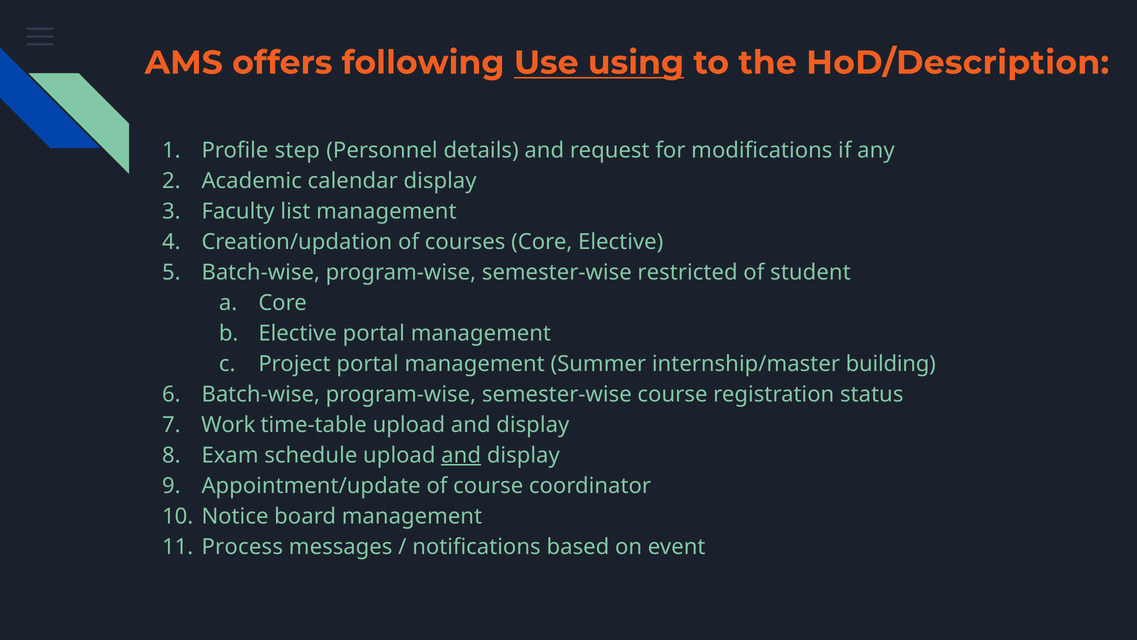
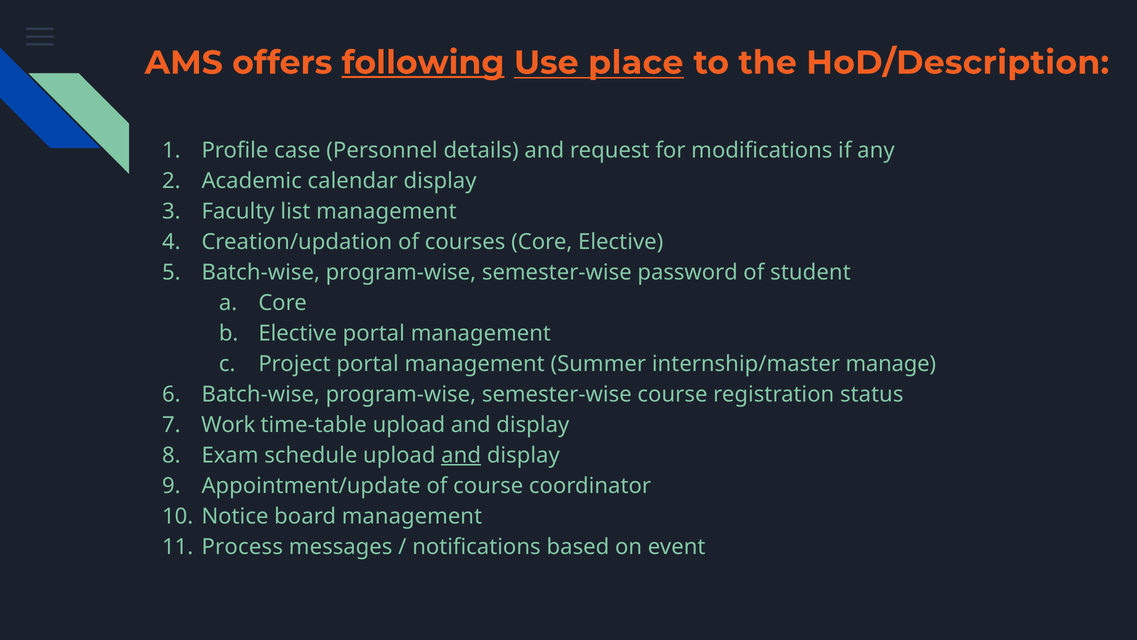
following underline: none -> present
using: using -> place
step: step -> case
restricted: restricted -> password
building: building -> manage
